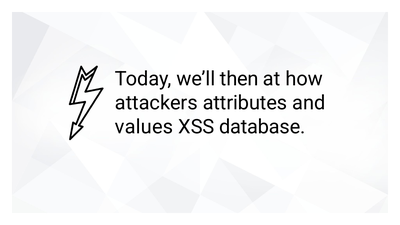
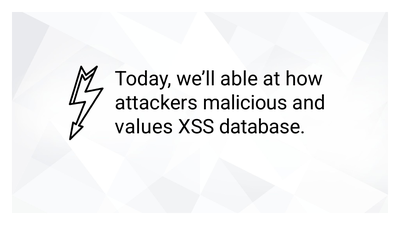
then: then -> able
attributes: attributes -> malicious
